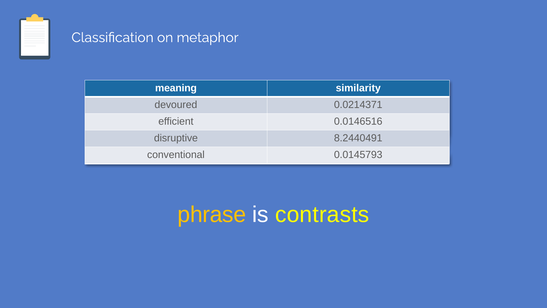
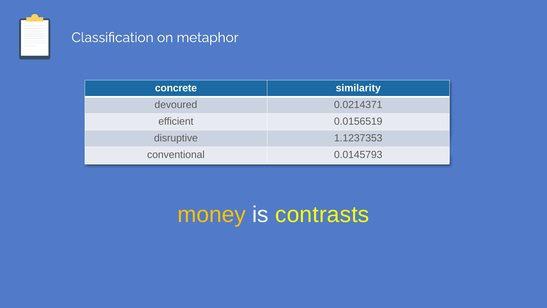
meaning: meaning -> concrete
0.0146516: 0.0146516 -> 0.0156519
8.2440491: 8.2440491 -> 1.1237353
phrase: phrase -> money
